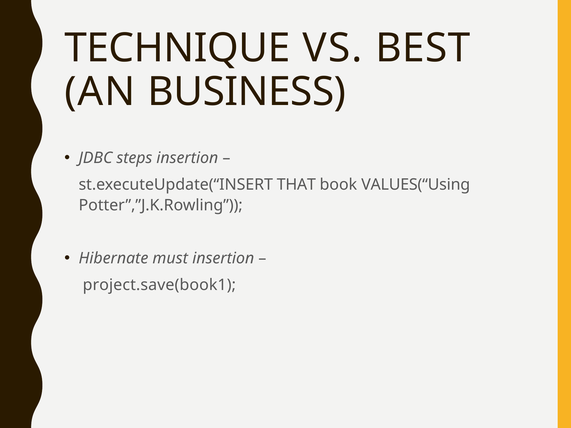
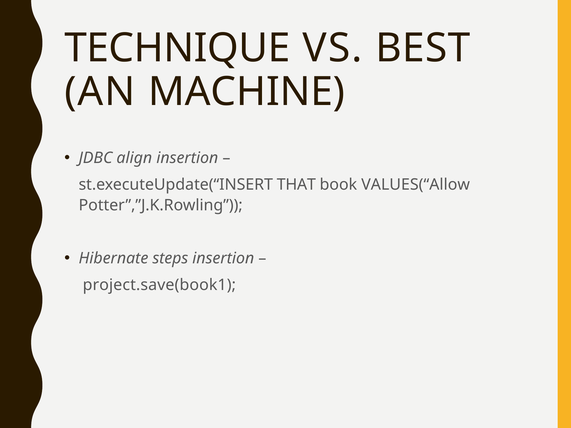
BUSINESS: BUSINESS -> MACHINE
steps: steps -> align
VALUES(“Using: VALUES(“Using -> VALUES(“Allow
must: must -> steps
